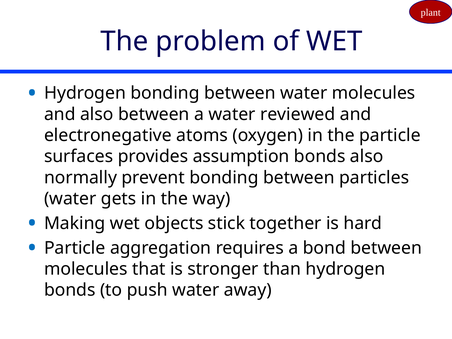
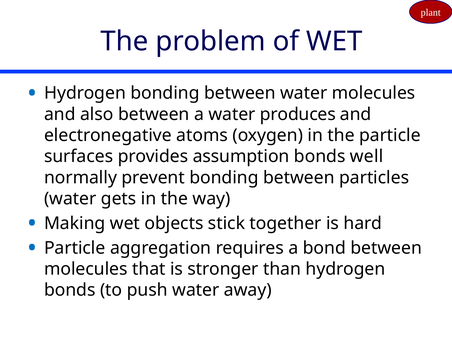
reviewed: reviewed -> produces
bonds also: also -> well
